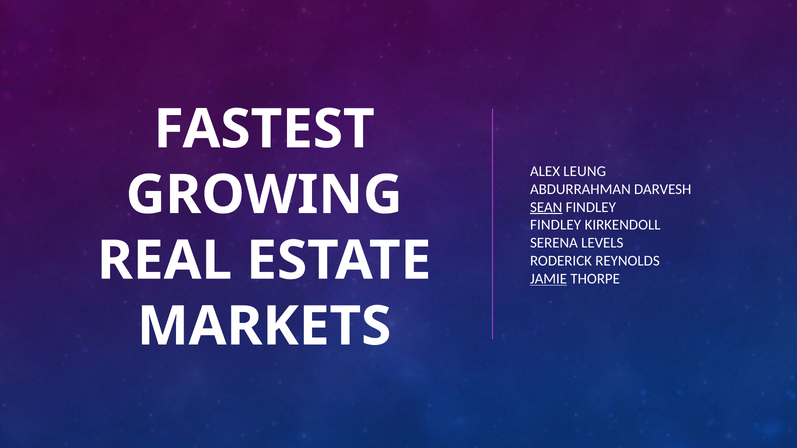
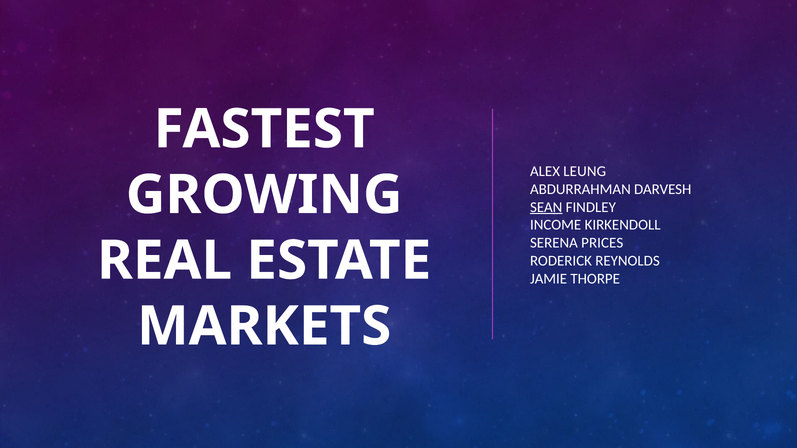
FINDLEY at (556, 225): FINDLEY -> INCOME
LEVELS: LEVELS -> PRICES
JAMIE underline: present -> none
